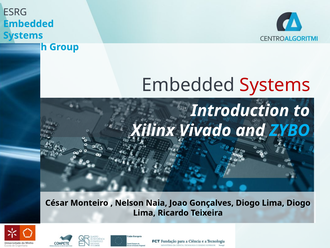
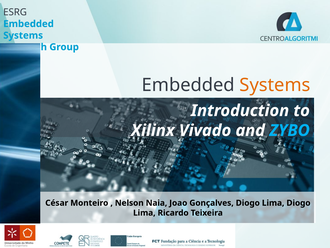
Systems at (275, 85) colour: red -> orange
